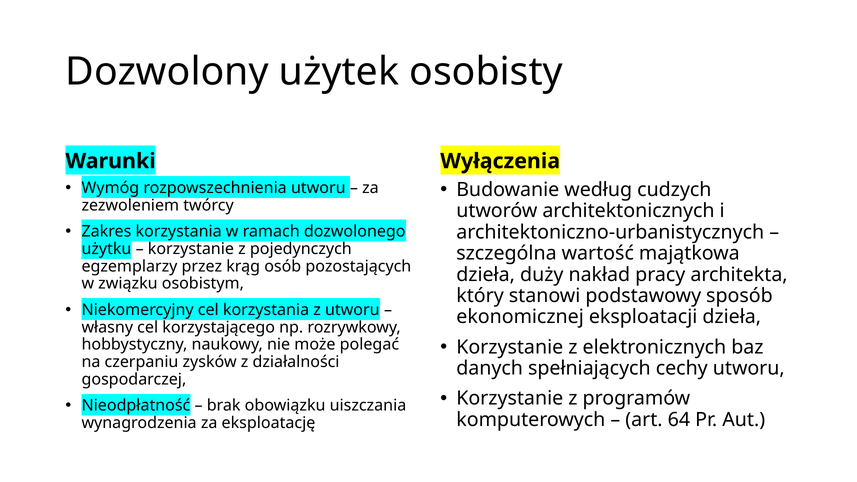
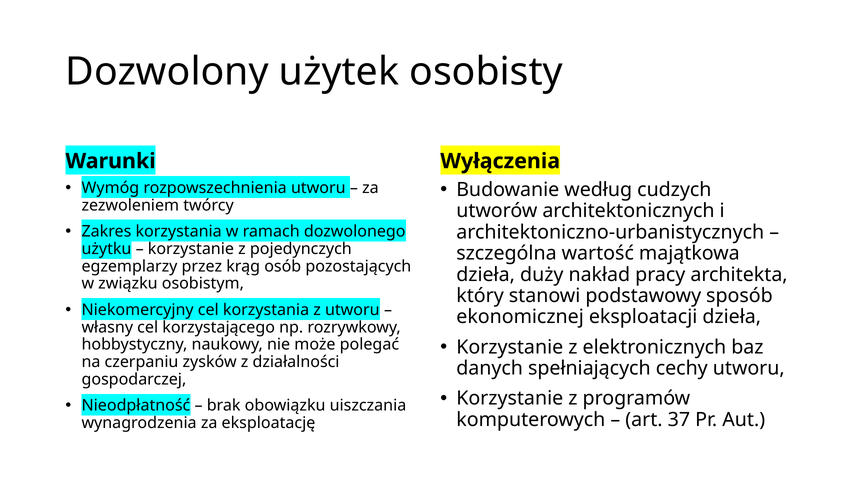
64: 64 -> 37
